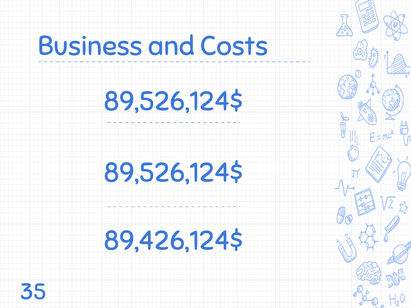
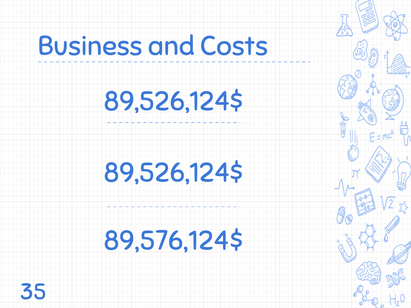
89,426,124$: 89,426,124$ -> 89,576,124$
